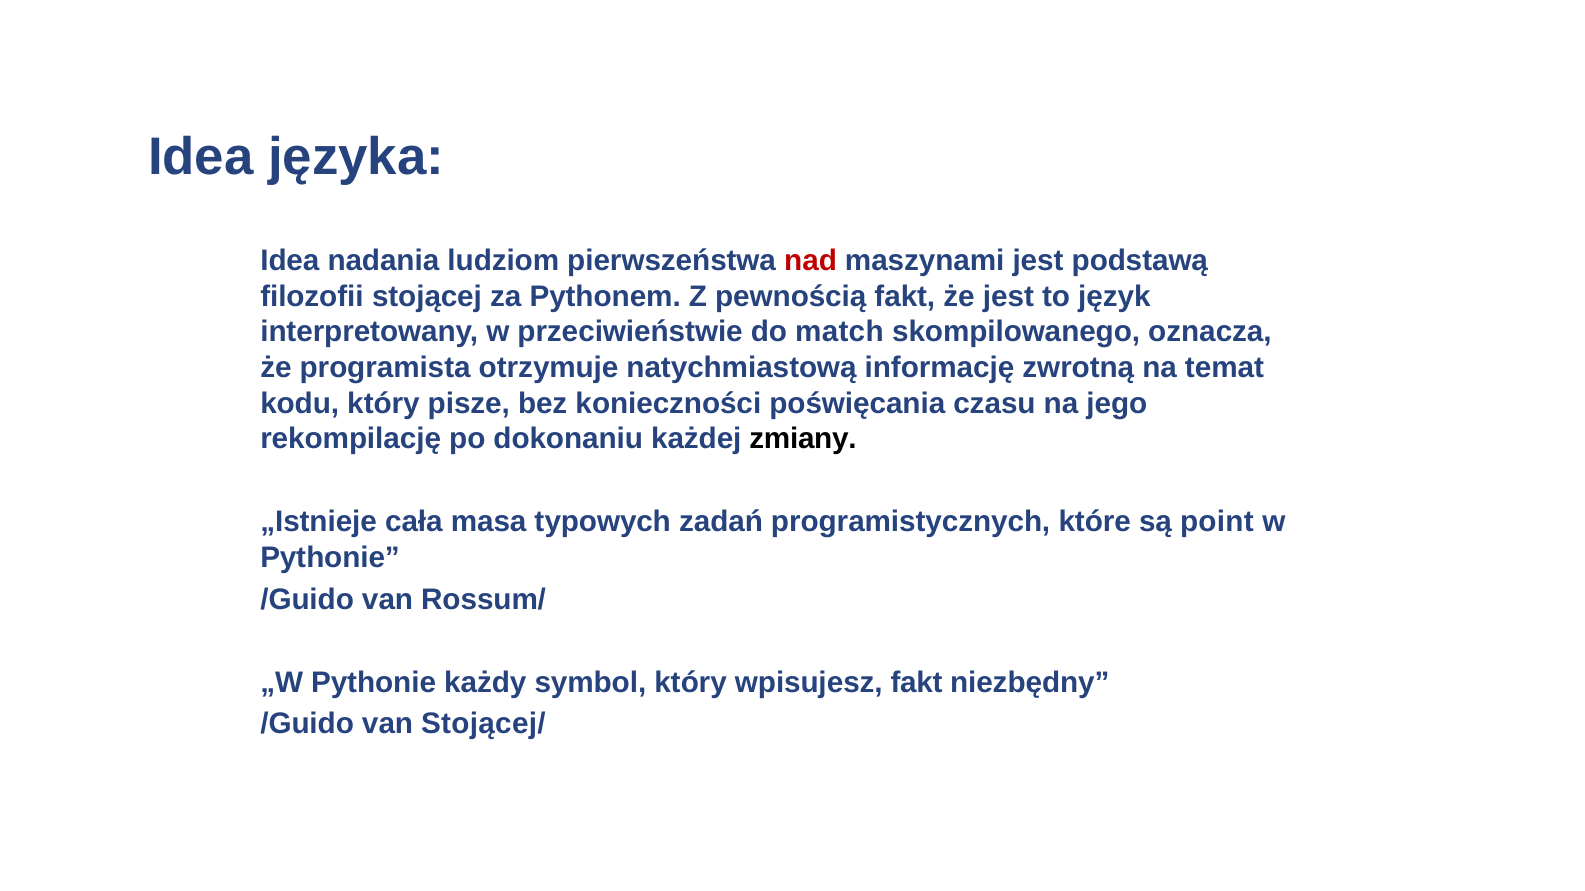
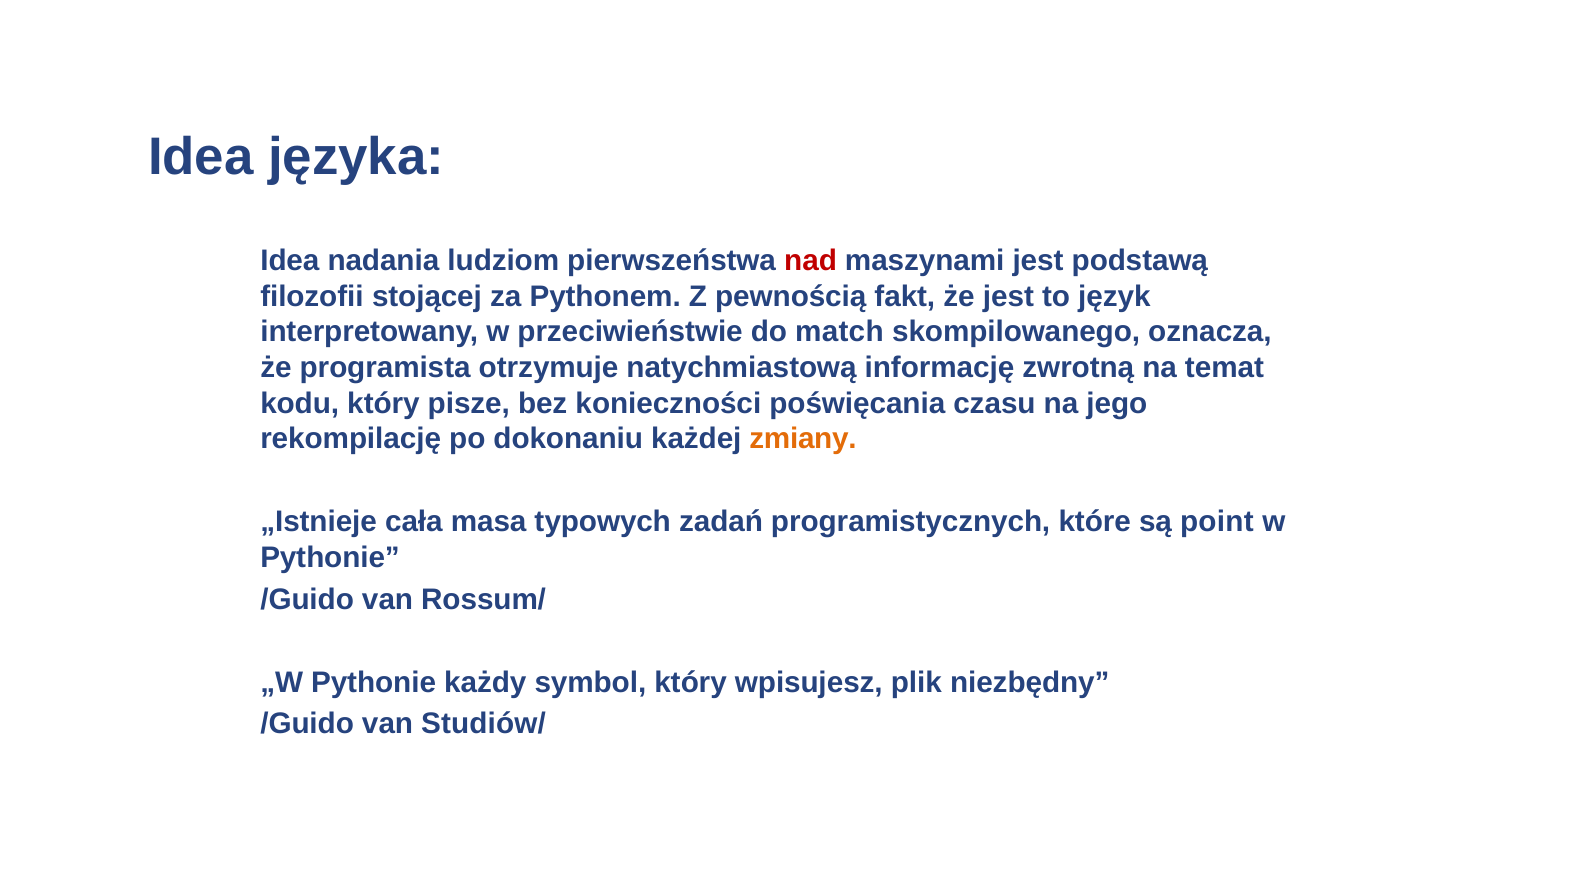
zmiany colour: black -> orange
wpisujesz fakt: fakt -> plik
Stojącej/: Stojącej/ -> Studiów/
